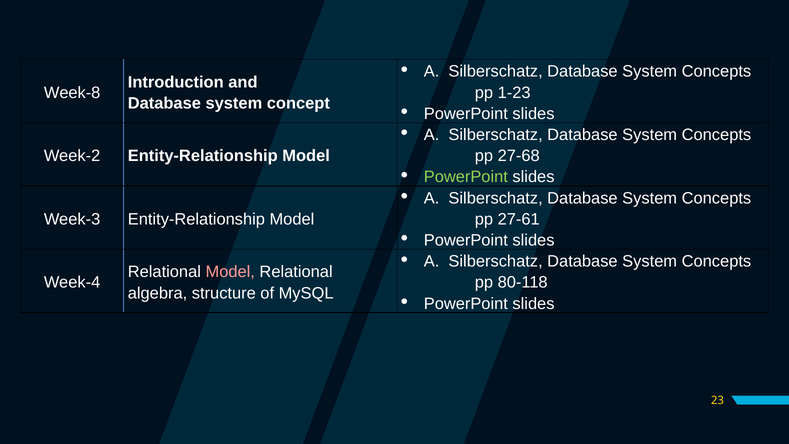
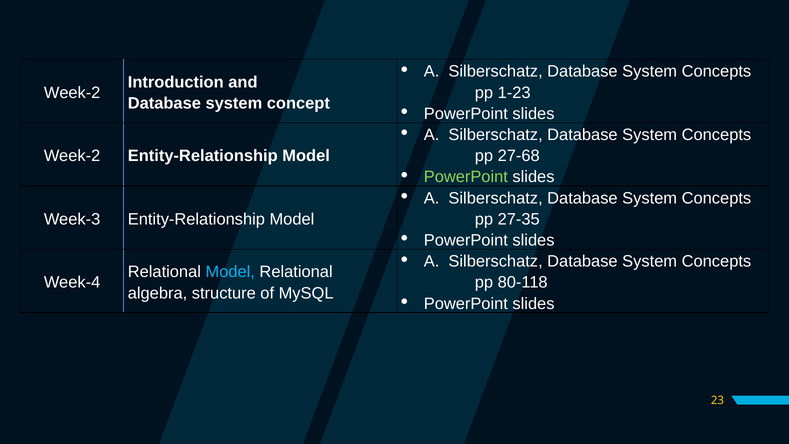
Week-8 at (72, 93): Week-8 -> Week-2
27-61: 27-61 -> 27-35
Model at (230, 272) colour: pink -> light blue
